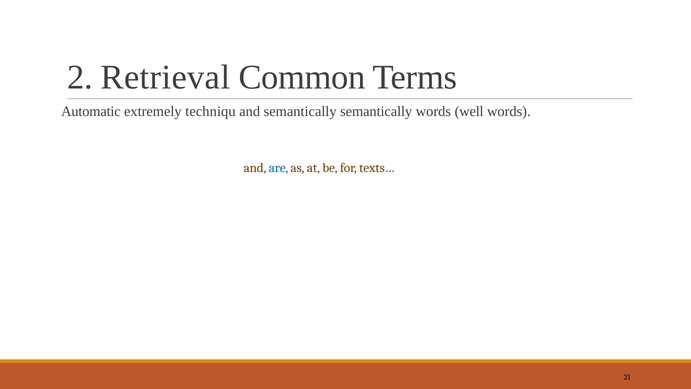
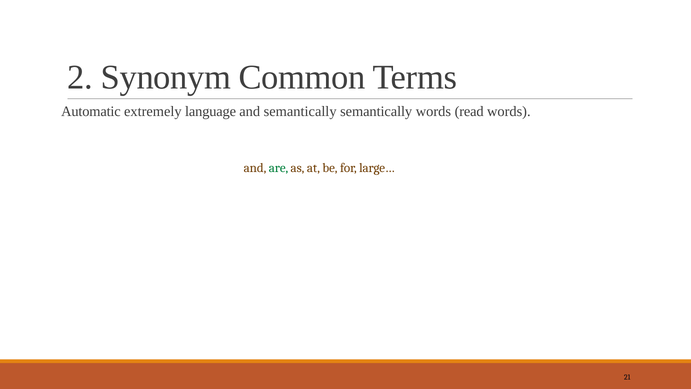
Retrieval: Retrieval -> Synonym
techniqu: techniqu -> language
well: well -> read
are colour: blue -> green
texts…: texts… -> large…
